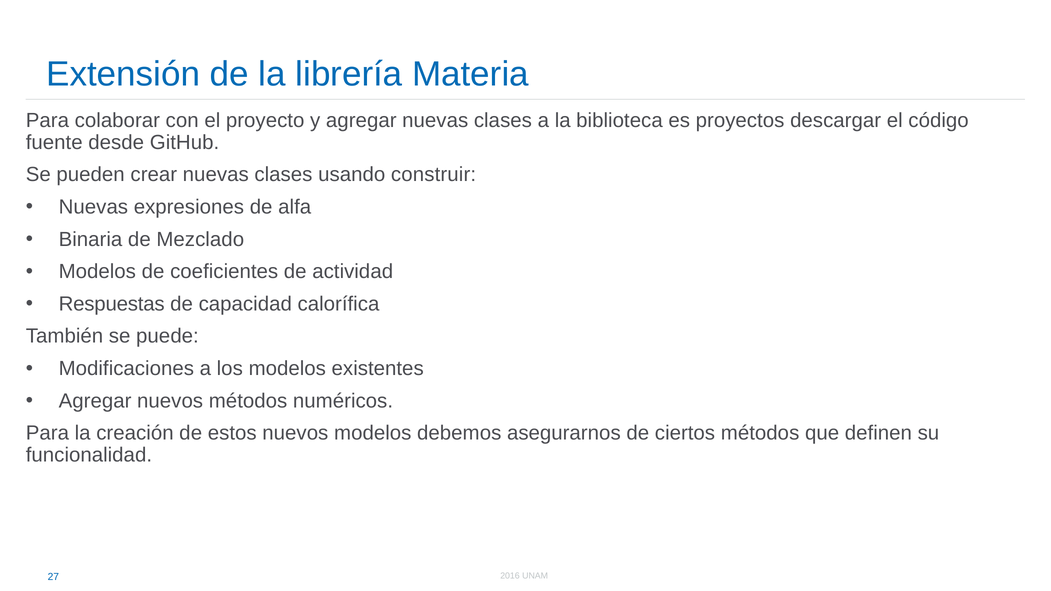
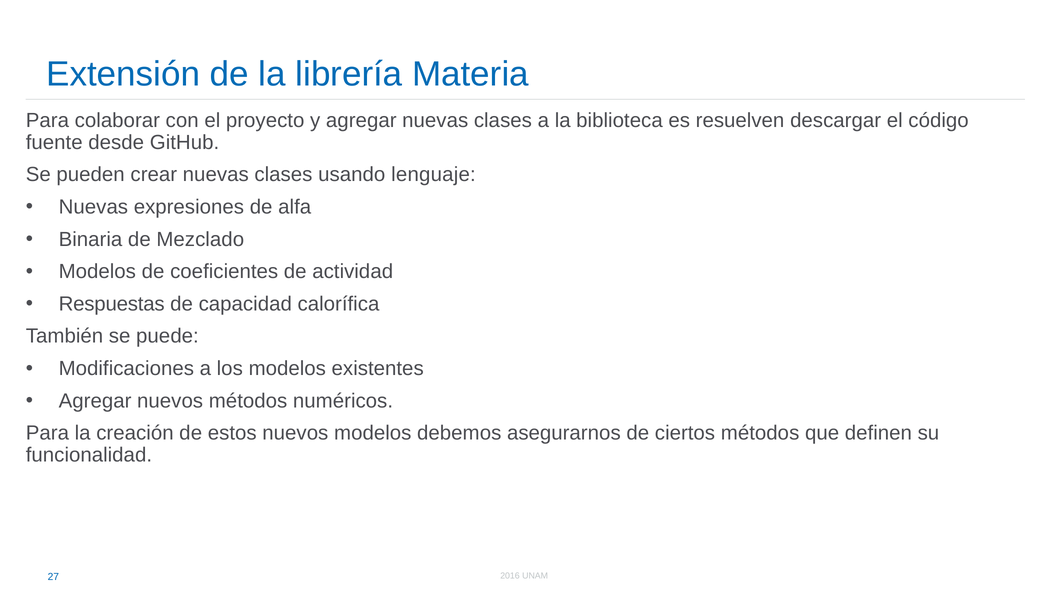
proyectos: proyectos -> resuelven
construir: construir -> lenguaje
